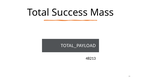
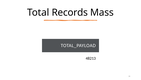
Success: Success -> Records
